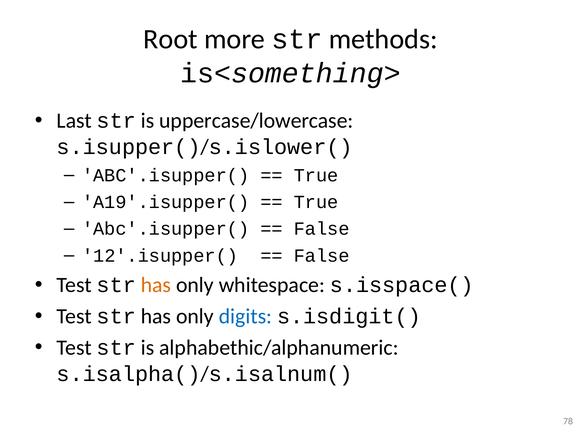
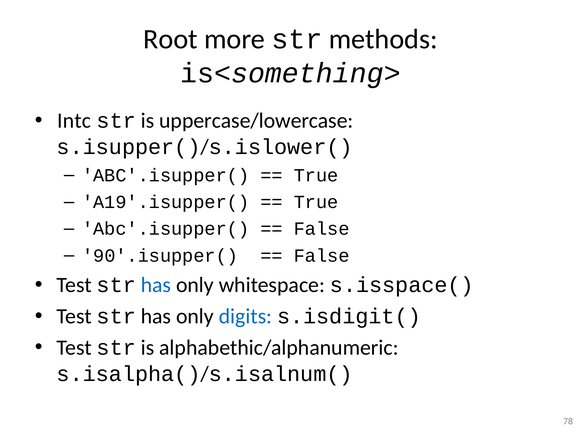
Last: Last -> Intc
12'.isupper(: 12'.isupper( -> 90'.isupper(
has at (156, 286) colour: orange -> blue
